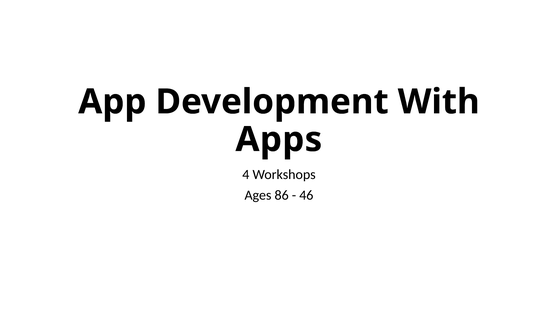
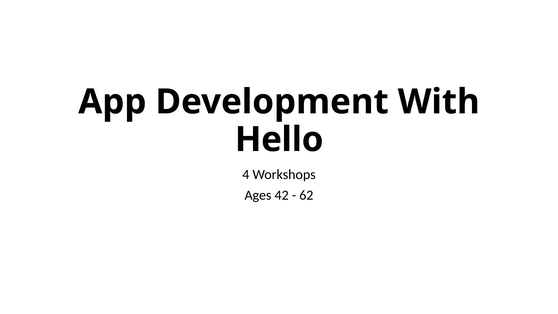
Apps: Apps -> Hello
86: 86 -> 42
46: 46 -> 62
